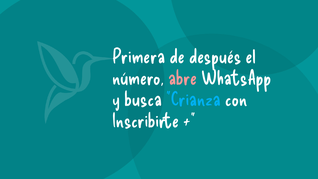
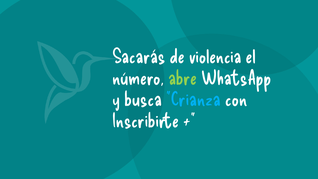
Primera: Primera -> Sacarás
después: después -> violencia
abre colour: pink -> light green
